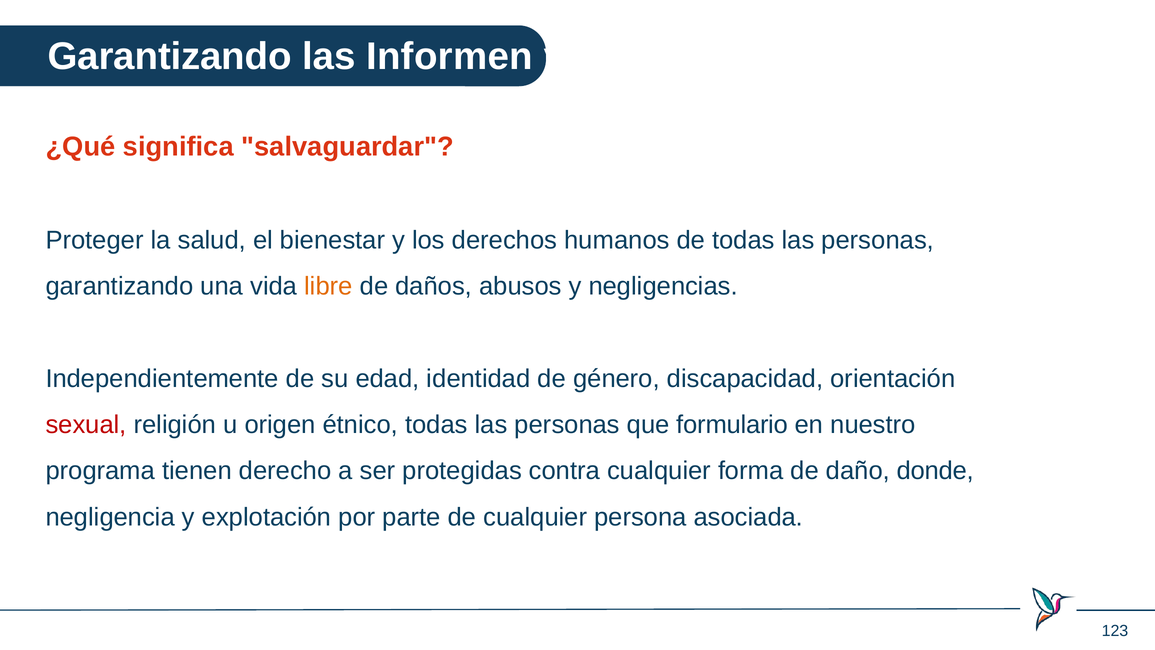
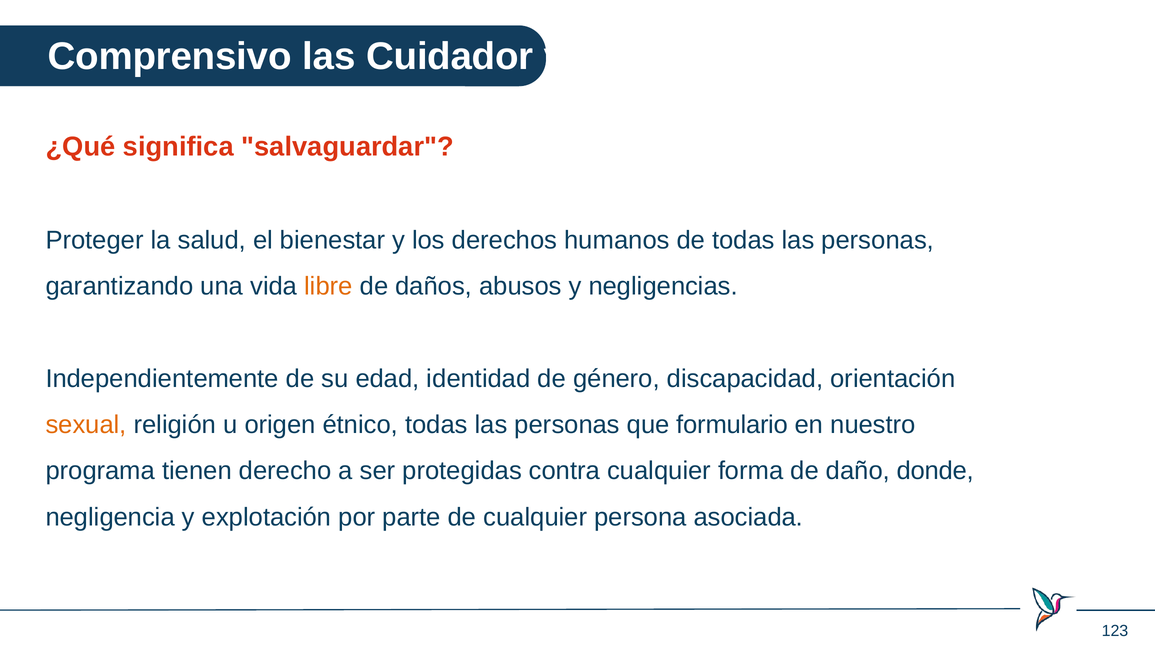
Garantizando at (170, 56): Garantizando -> Comprensivo
Informen: Informen -> Cuidador
sexual colour: red -> orange
